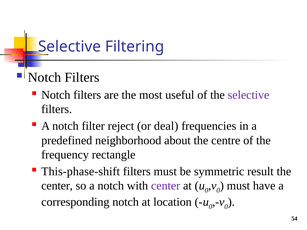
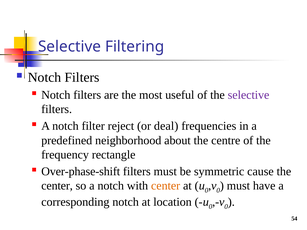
This-phase-shift: This-phase-shift -> Over-phase-shift
result: result -> cause
center at (166, 186) colour: purple -> orange
